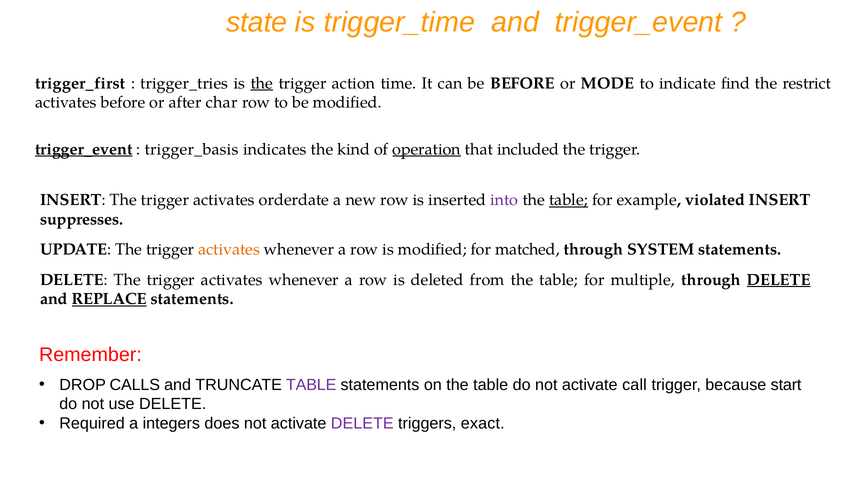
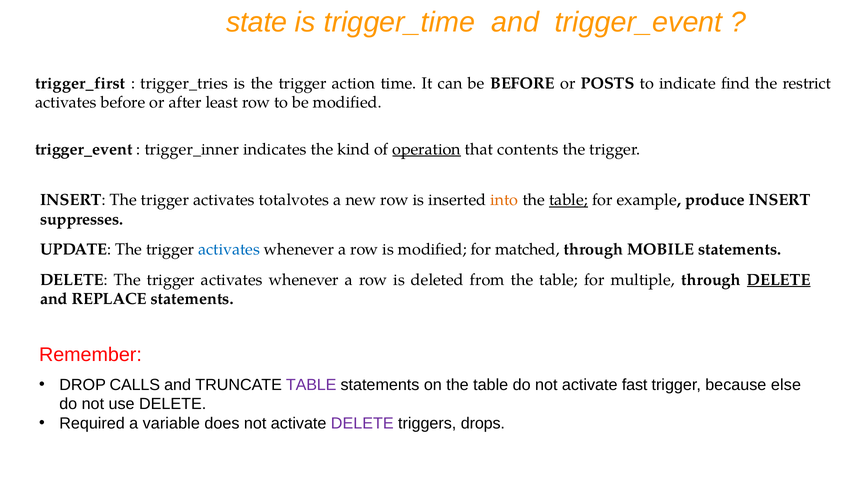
the at (262, 83) underline: present -> none
MODE: MODE -> POSTS
char: char -> least
trigger_event at (84, 149) underline: present -> none
trigger_basis: trigger_basis -> trigger_inner
included: included -> contents
orderdate: orderdate -> totalvotes
into colour: purple -> orange
violated: violated -> produce
activates at (229, 250) colour: orange -> blue
SYSTEM: SYSTEM -> MOBILE
REPLACE underline: present -> none
call: call -> fast
start: start -> else
integers: integers -> variable
exact: exact -> drops
